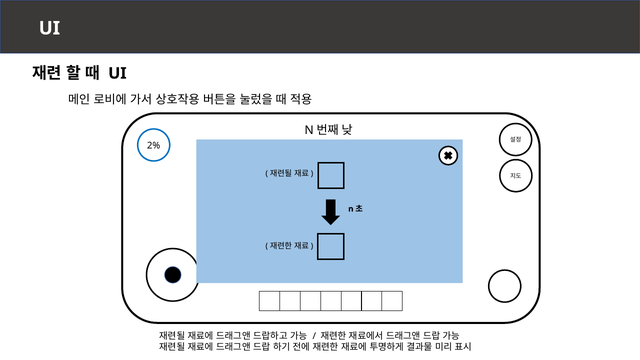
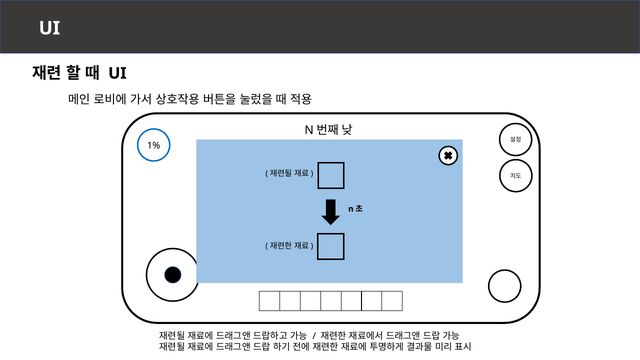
2%: 2% -> 1%
